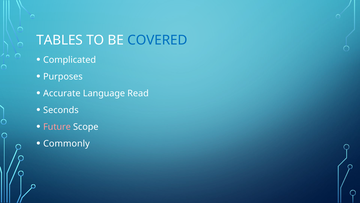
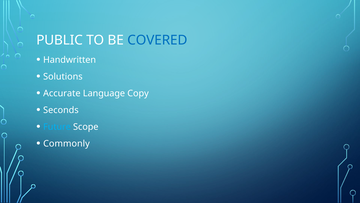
TABLES: TABLES -> PUBLIC
Complicated: Complicated -> Handwritten
Purposes: Purposes -> Solutions
Read: Read -> Copy
Future colour: pink -> light blue
